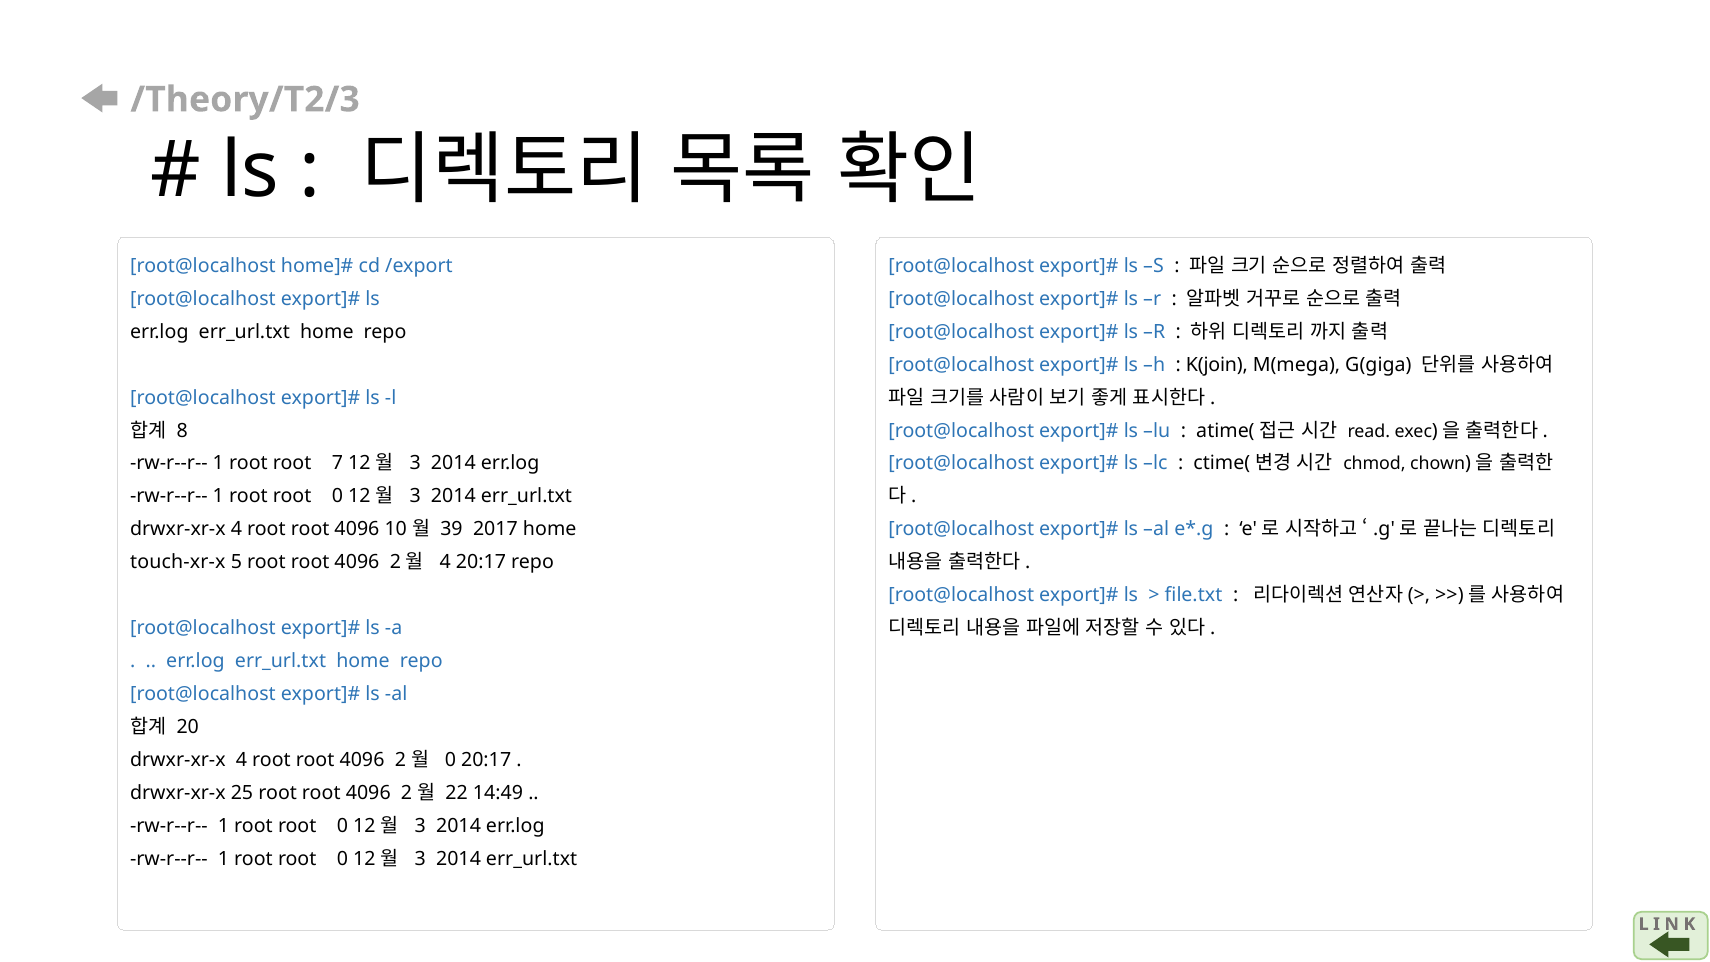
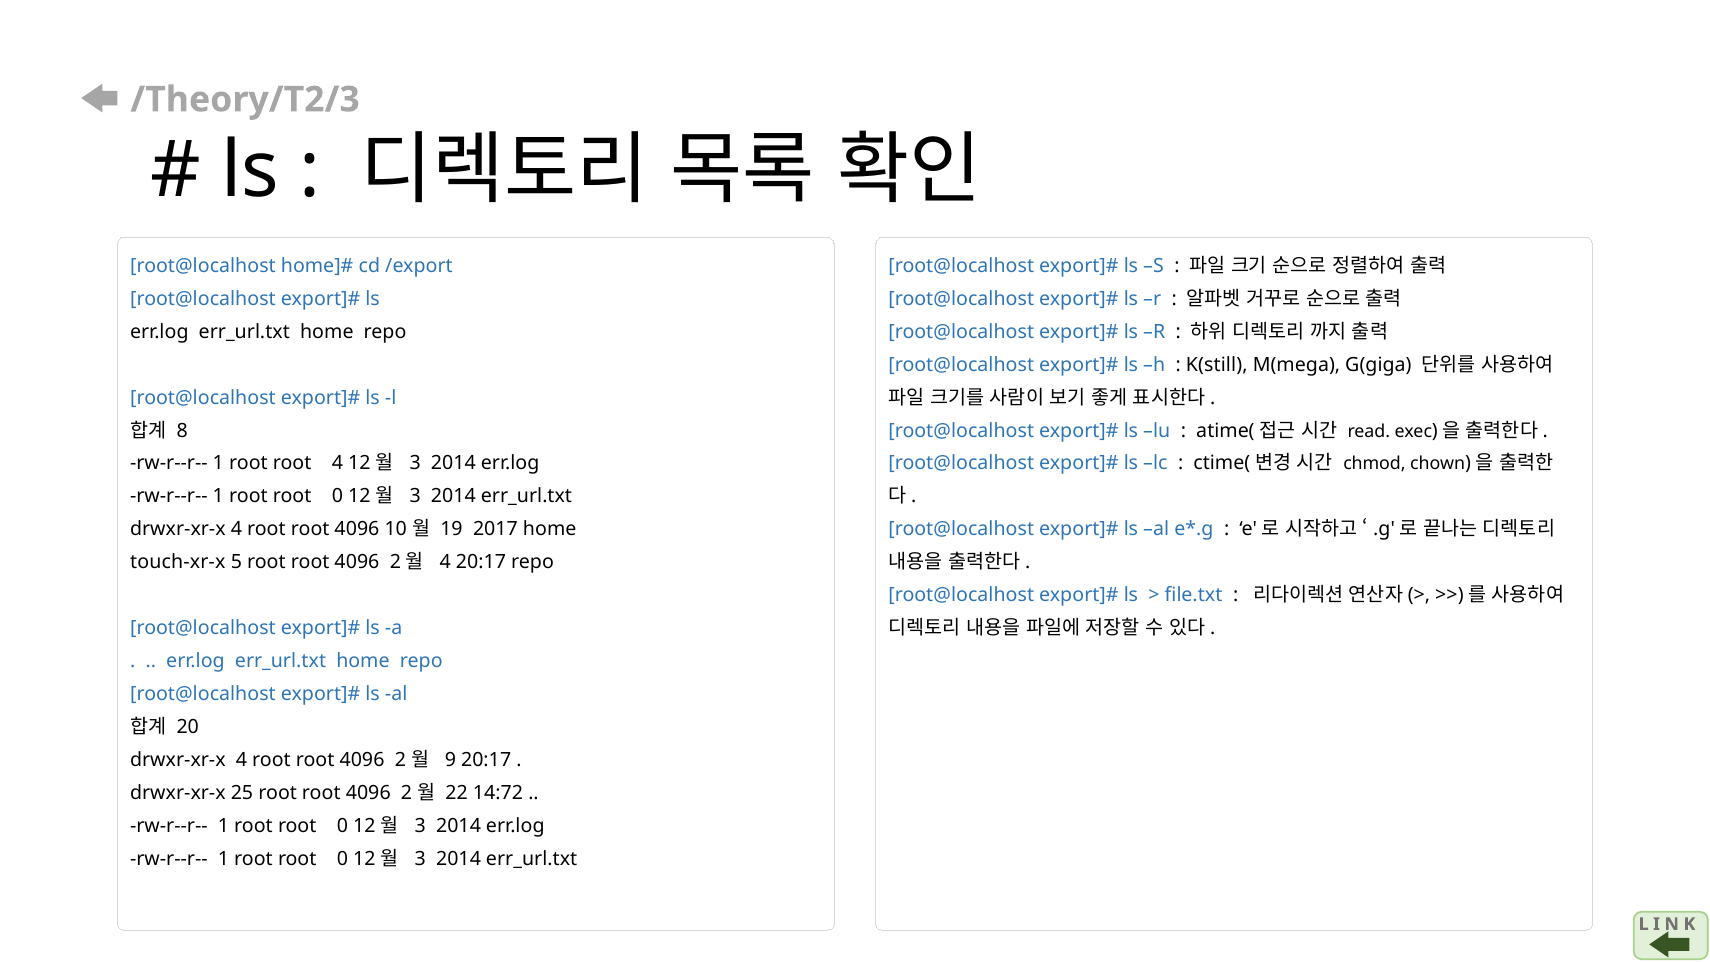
K(join: K(join -> K(still
root 7: 7 -> 4
39: 39 -> 19
0 at (450, 760): 0 -> 9
14:49: 14:49 -> 14:72
